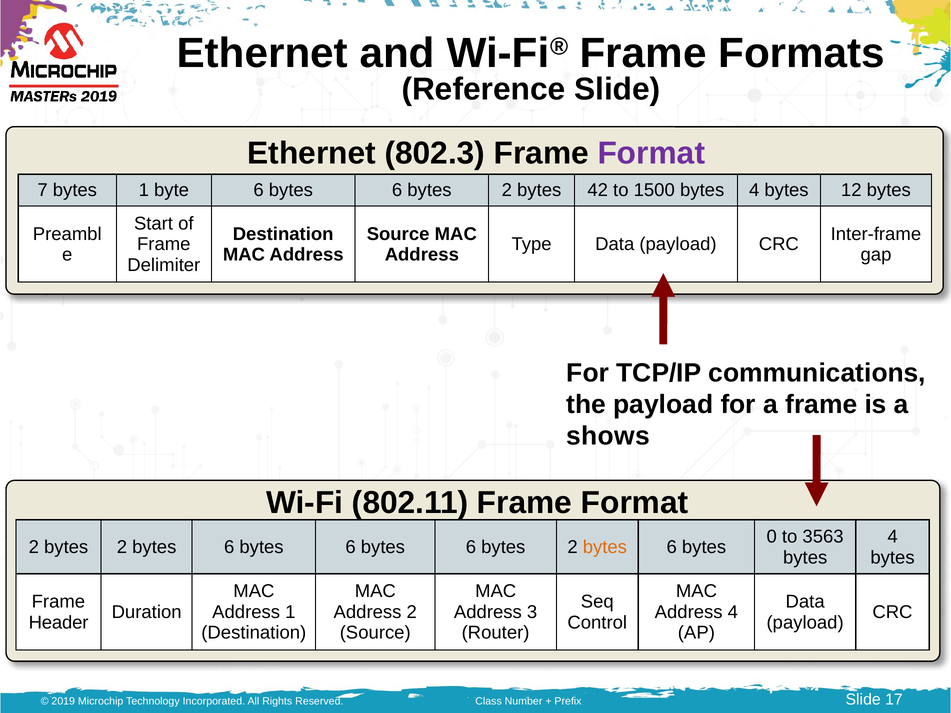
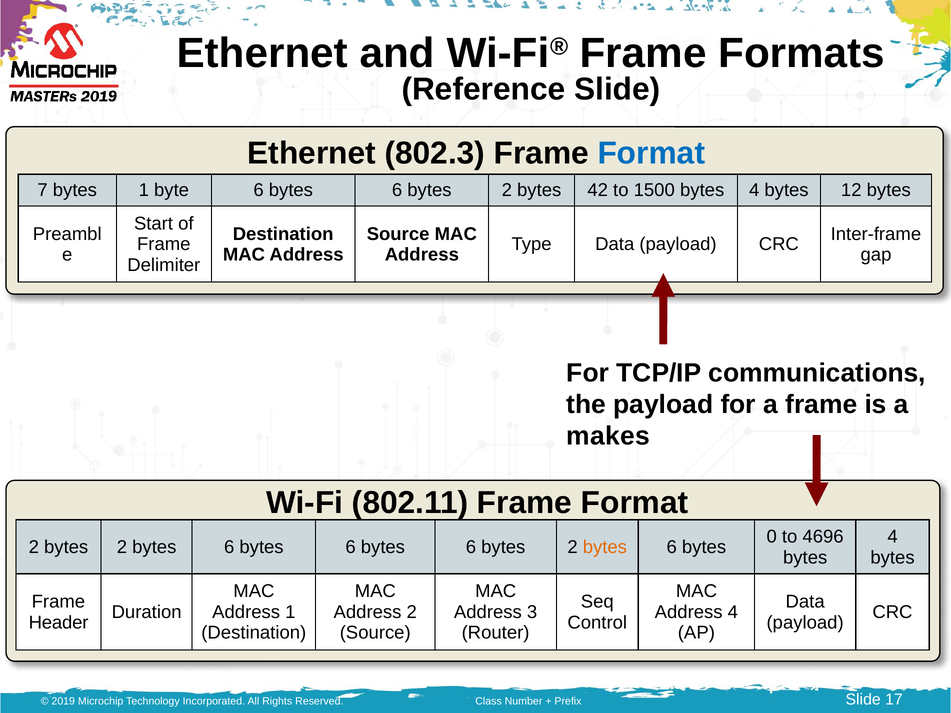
Format at (651, 153) colour: purple -> blue
shows: shows -> makes
3563: 3563 -> 4696
